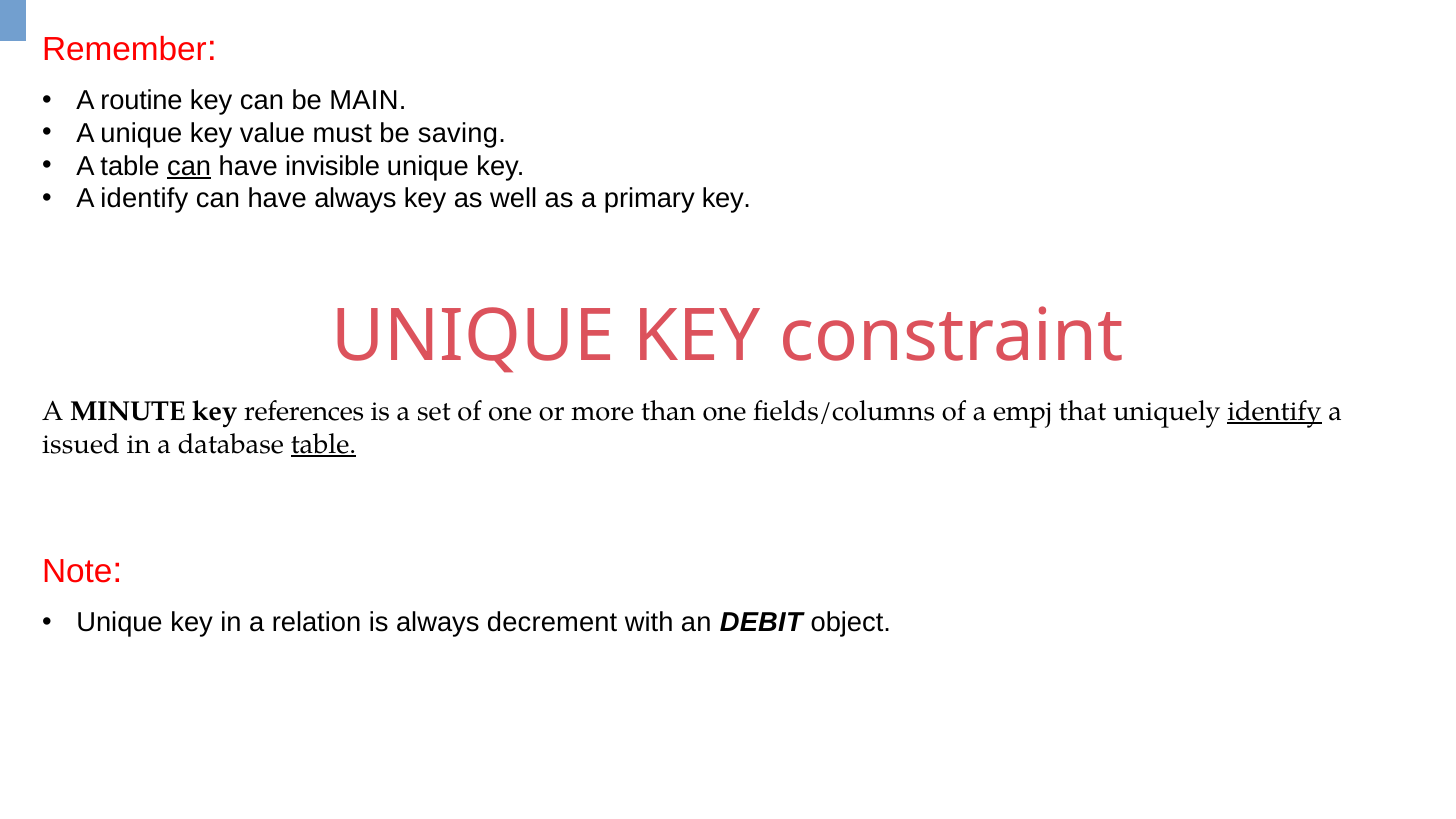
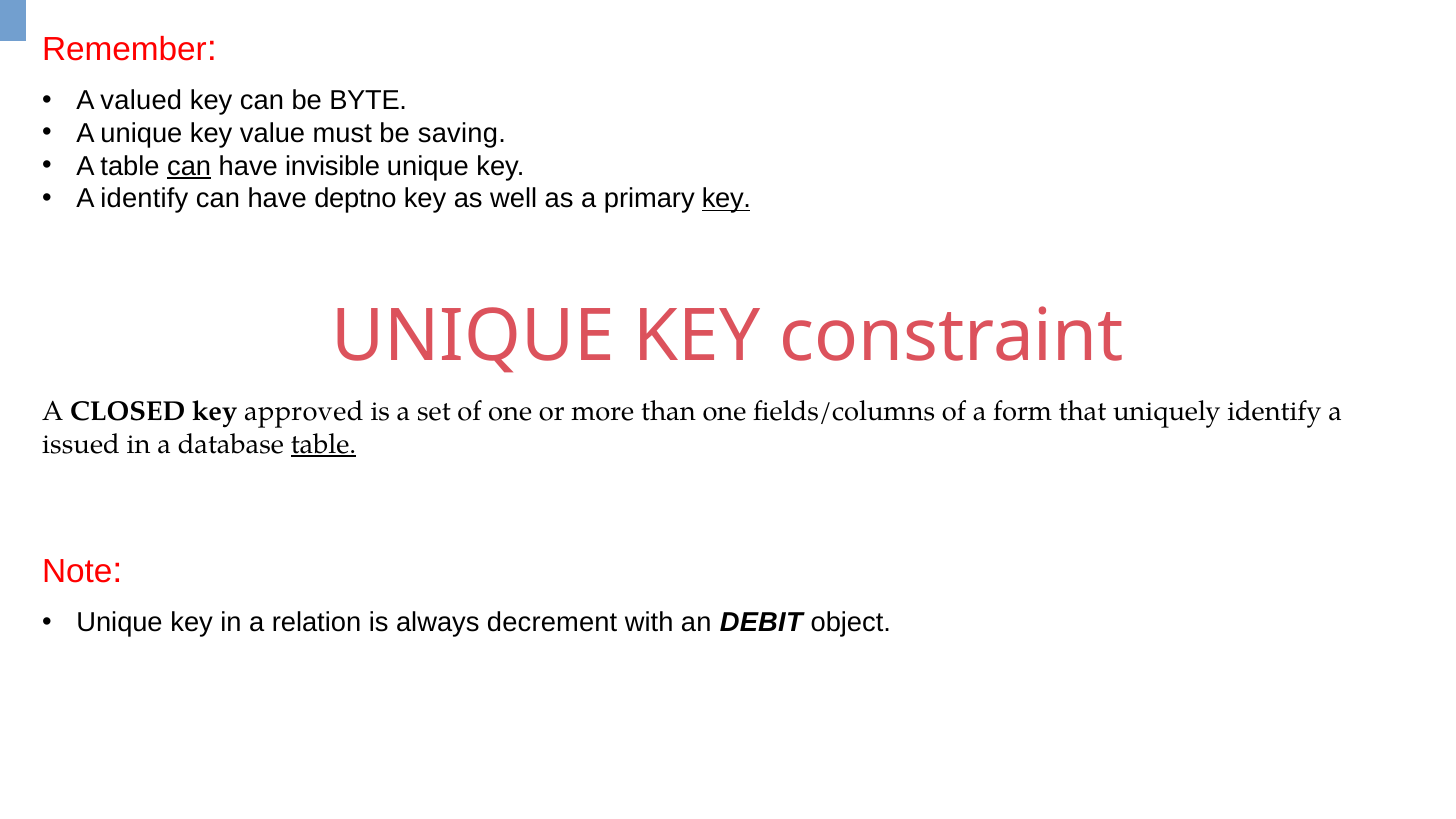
routine: routine -> valued
MAIN: MAIN -> BYTE
have always: always -> deptno
key at (726, 199) underline: none -> present
MINUTE: MINUTE -> CLOSED
references: references -> approved
empj: empj -> form
identify at (1274, 411) underline: present -> none
